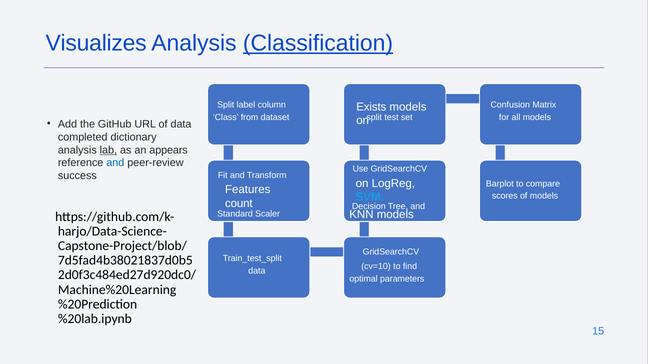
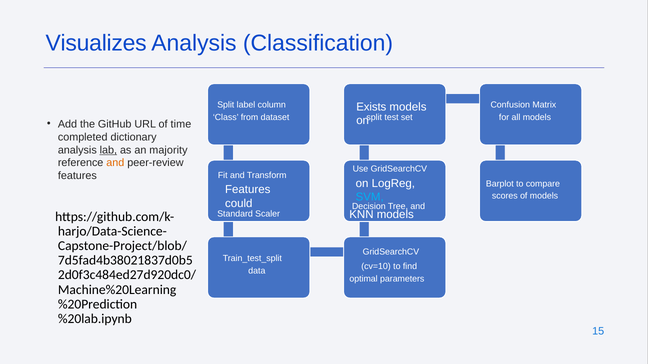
Classification underline: present -> none
of data: data -> time
appears: appears -> majority
and at (115, 163) colour: blue -> orange
success at (77, 176): success -> features
count: count -> could
